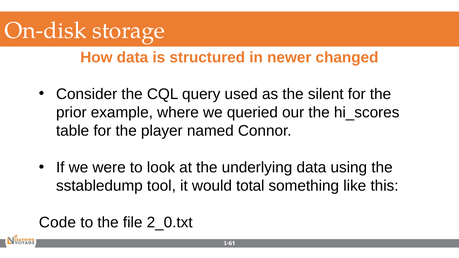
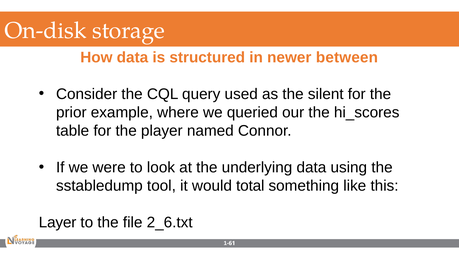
changed: changed -> between
Code: Code -> Layer
2_0.txt: 2_0.txt -> 2_6.txt
